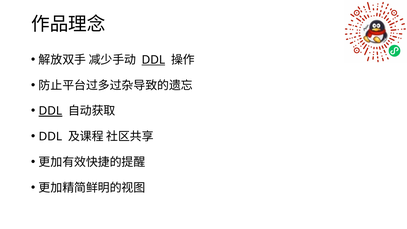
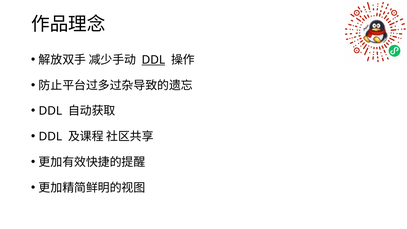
DDL at (50, 111) underline: present -> none
